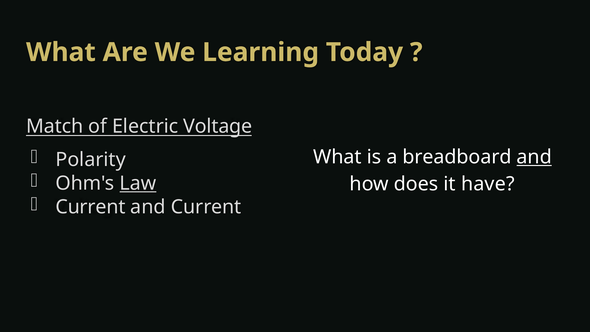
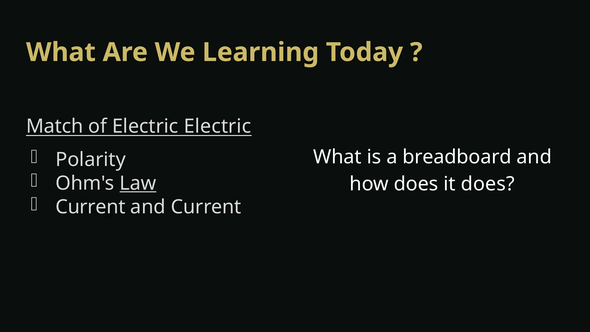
Electric Voltage: Voltage -> Electric
and at (534, 157) underline: present -> none
it have: have -> does
